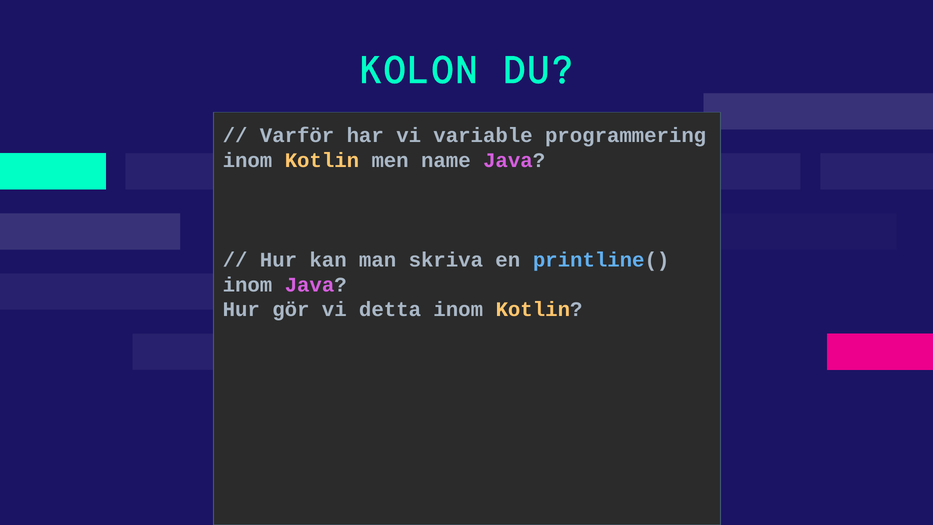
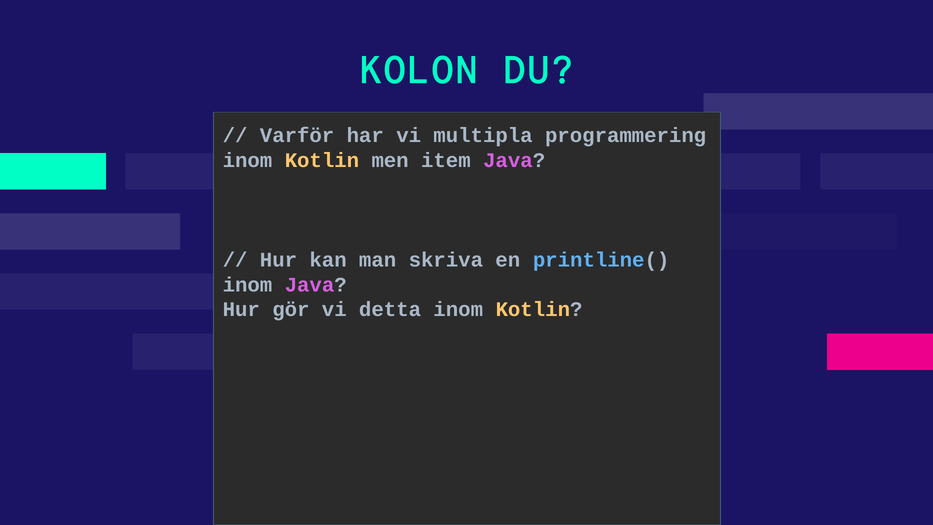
variable: variable -> multipla
name: name -> item
